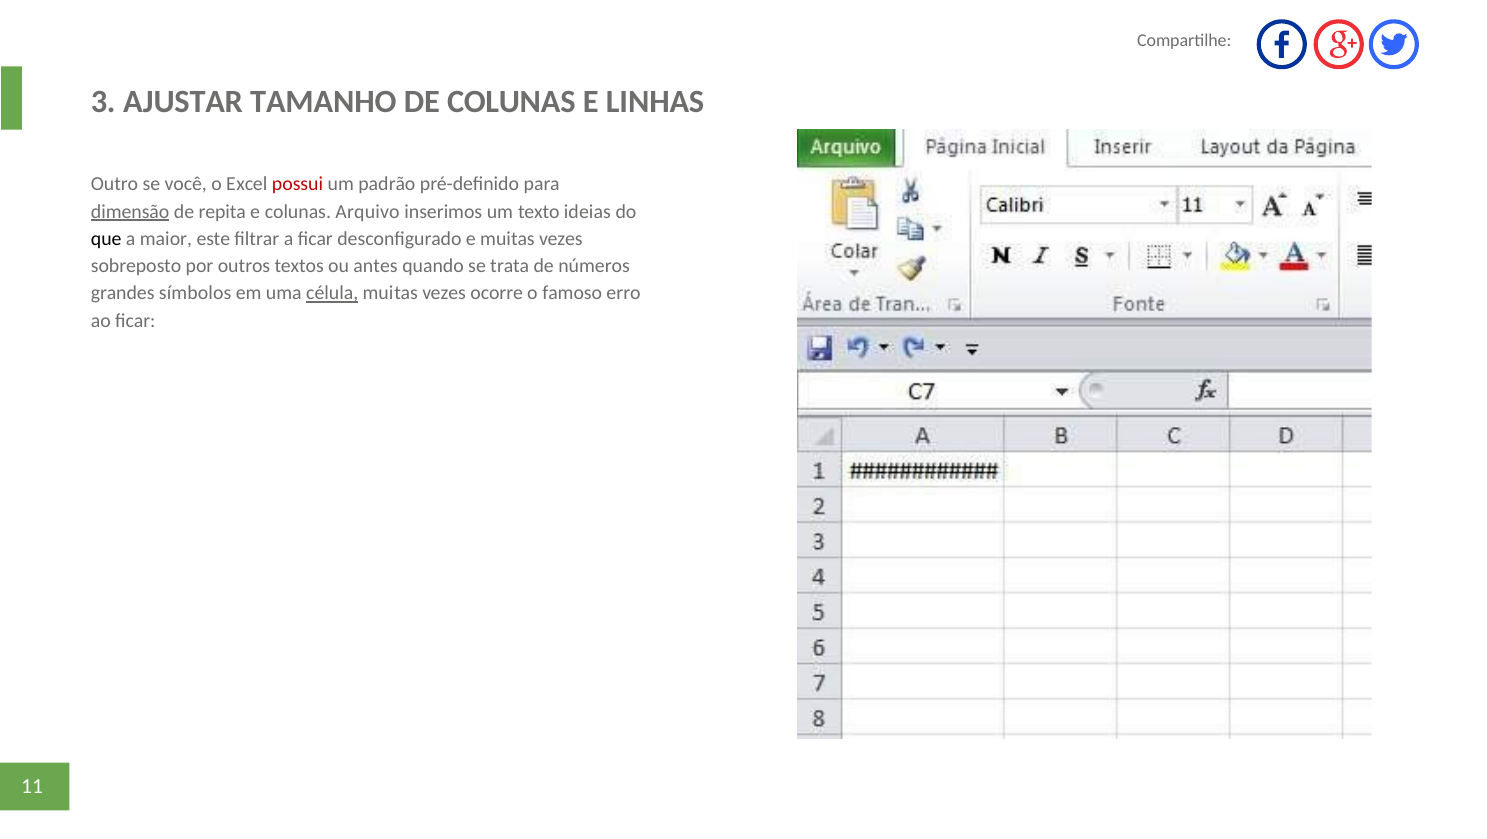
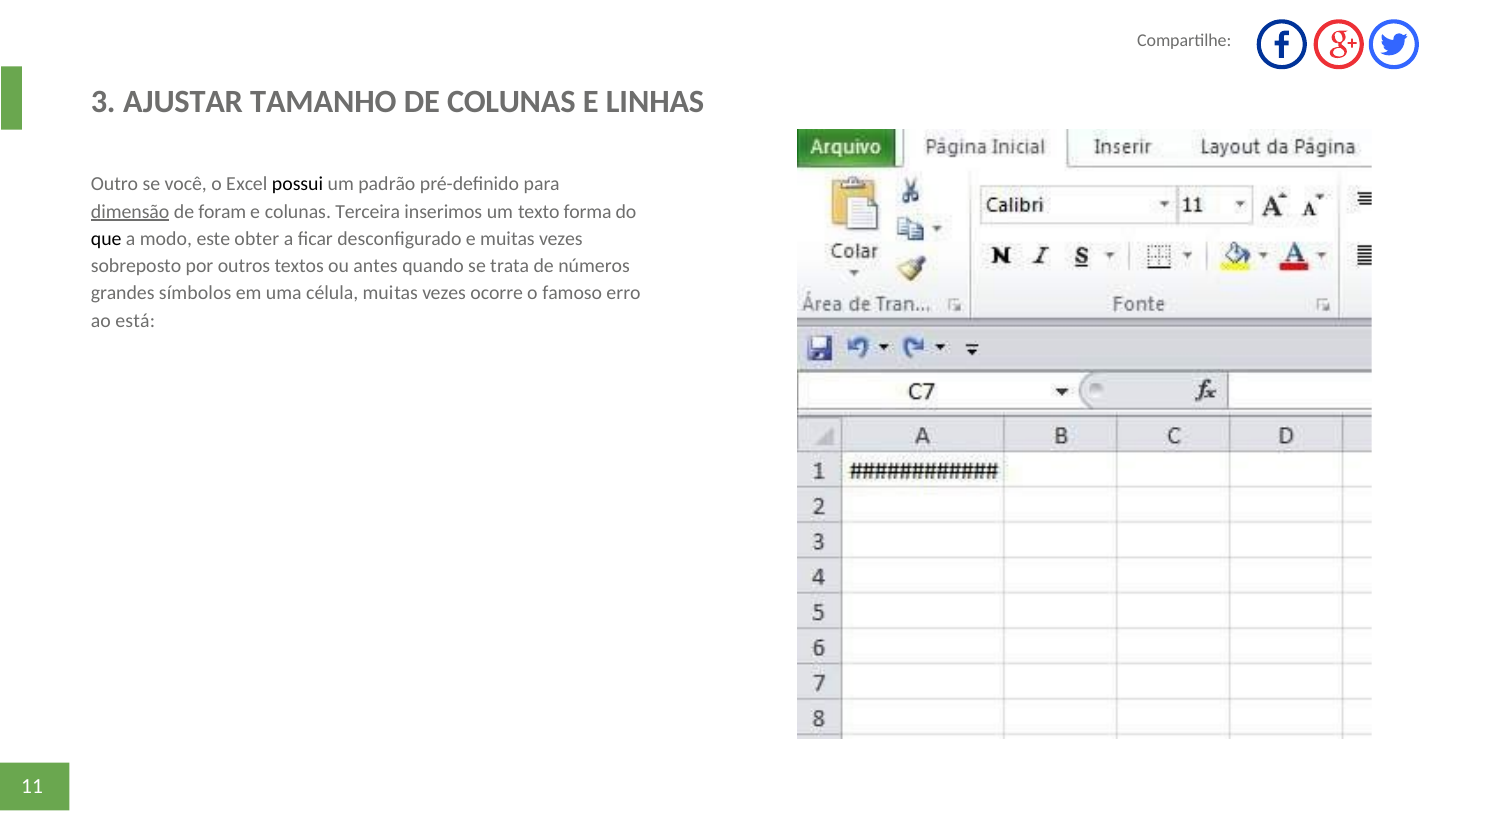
possui colour: red -> black
repita: repita -> foram
Arquivo: Arquivo -> Terceira
ideias: ideias -> forma
maior: maior -> modo
ﬁltrar: ﬁltrar -> obter
célula underline: present -> none
ao ﬁcar: ﬁcar -> está
